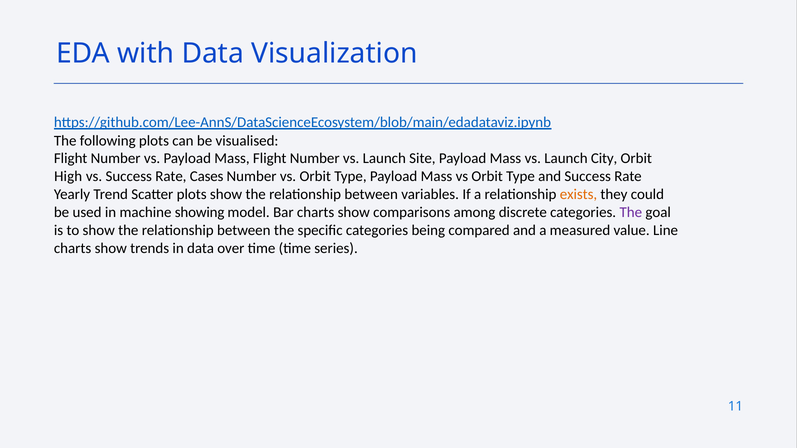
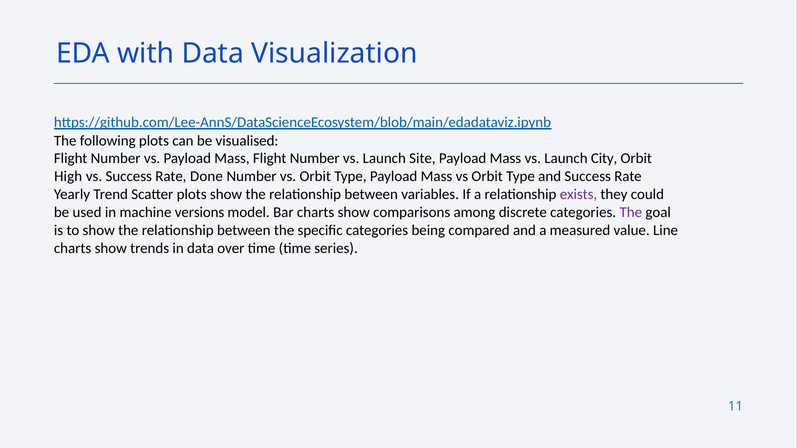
Cases: Cases -> Done
exists colour: orange -> purple
showing: showing -> versions
